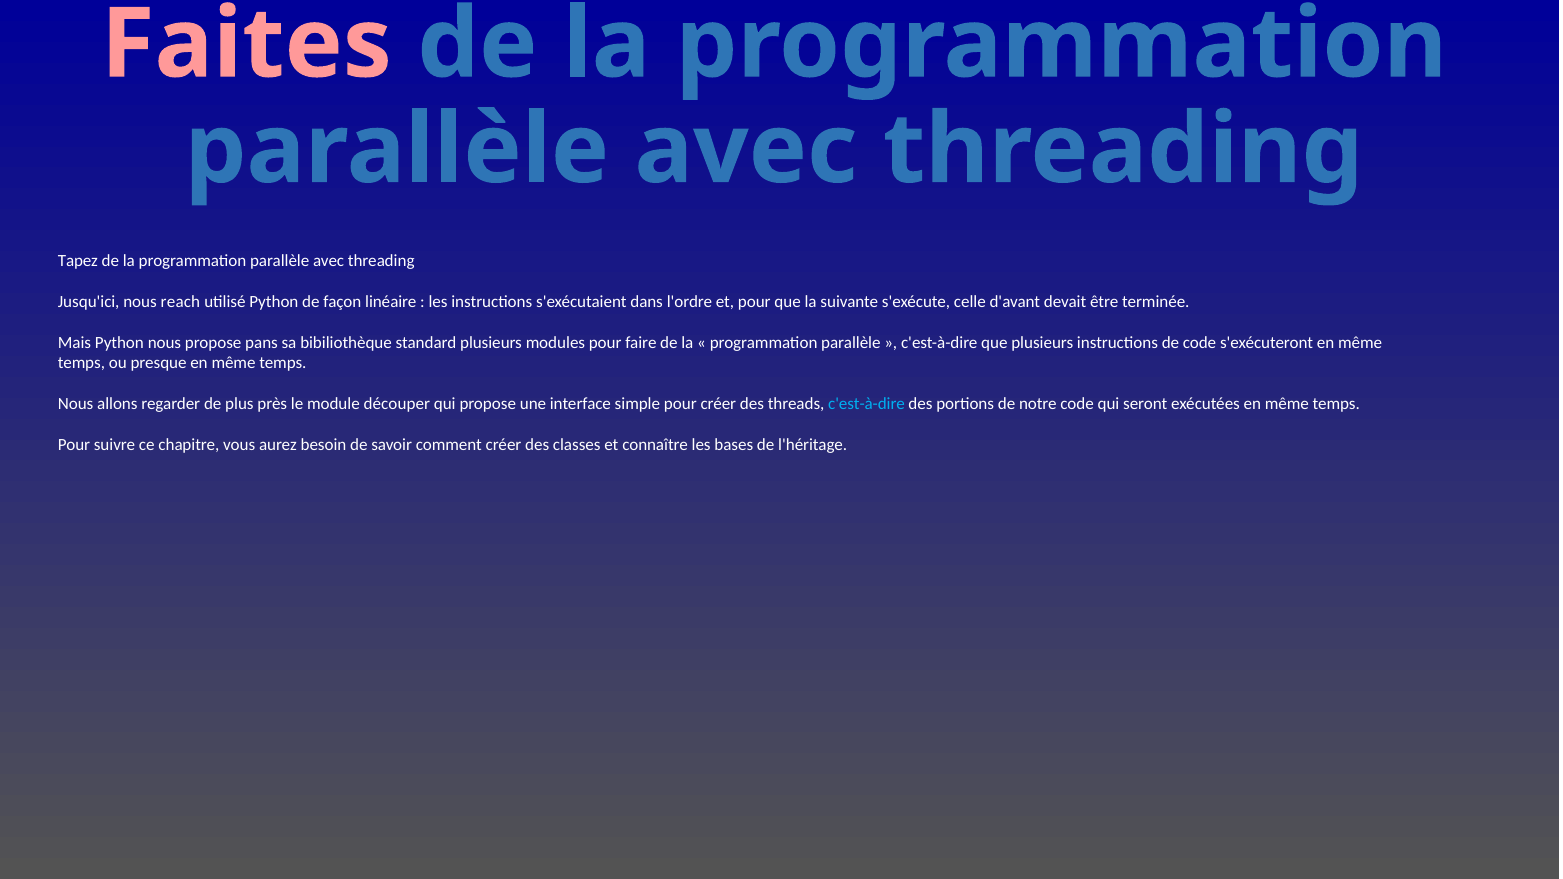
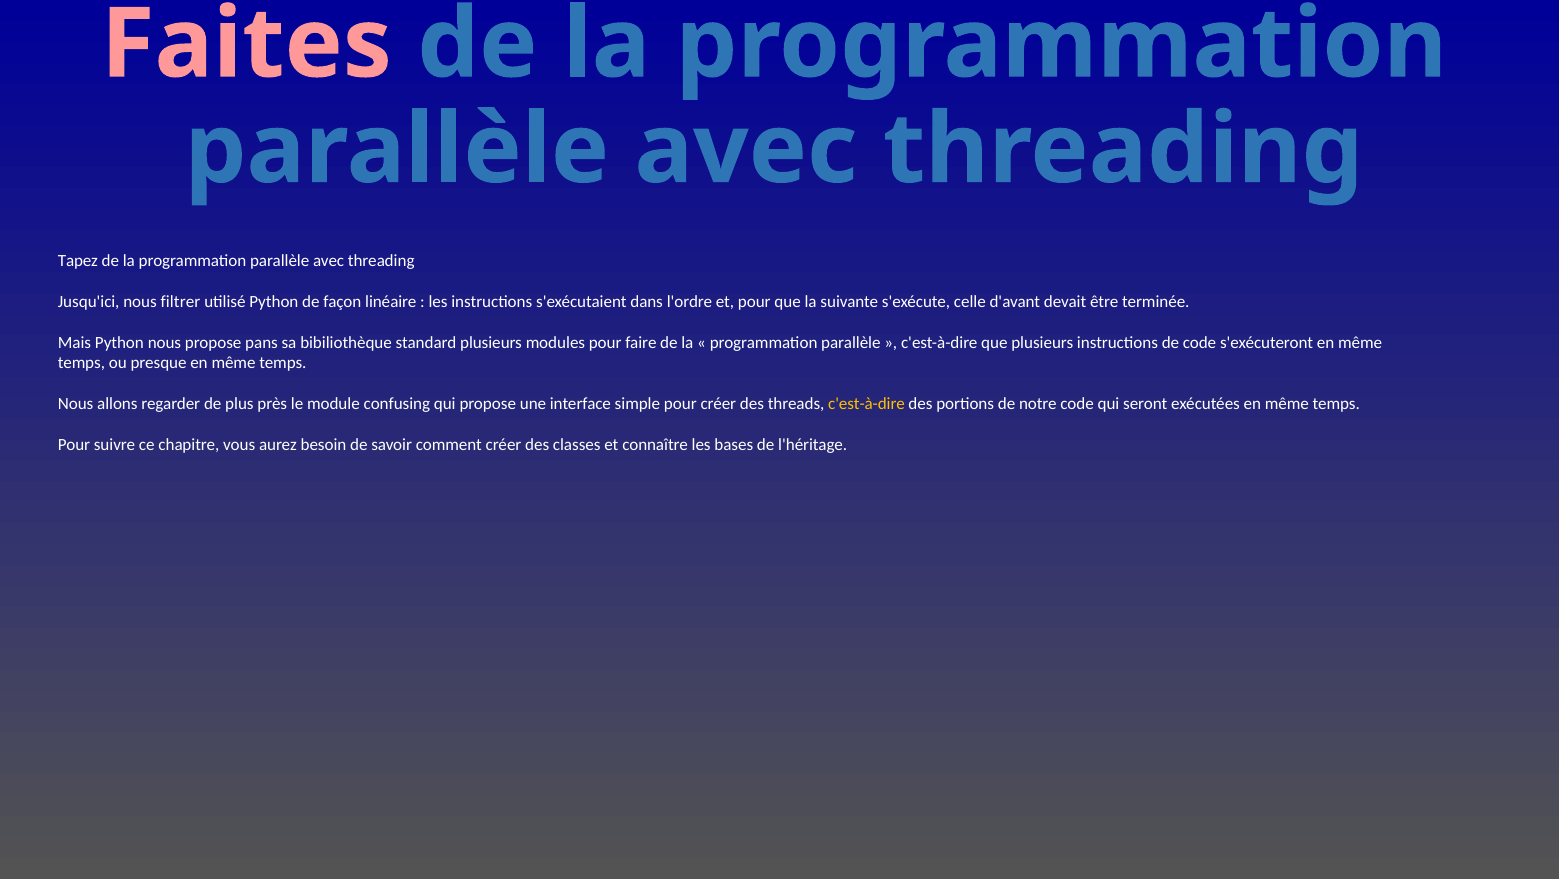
reach: reach -> filtrer
découper: découper -> confusing
c'est-à-dire at (867, 404) colour: light blue -> yellow
